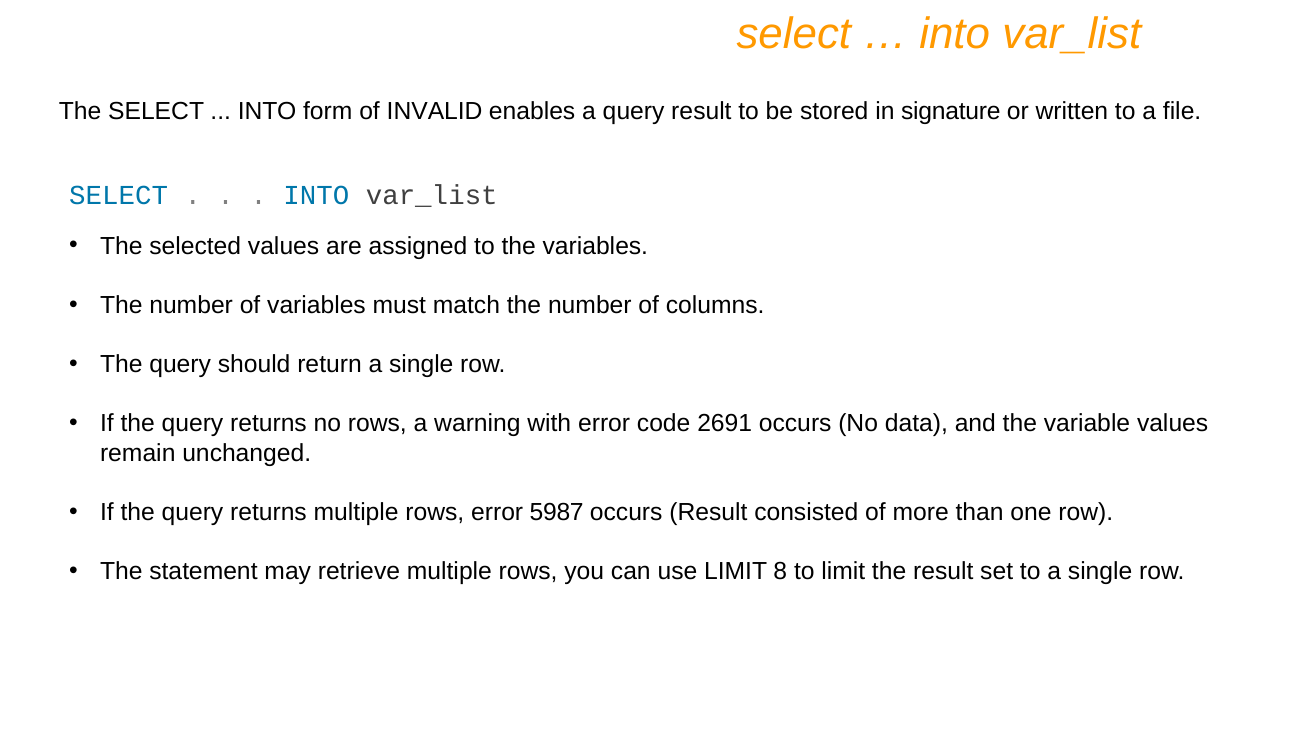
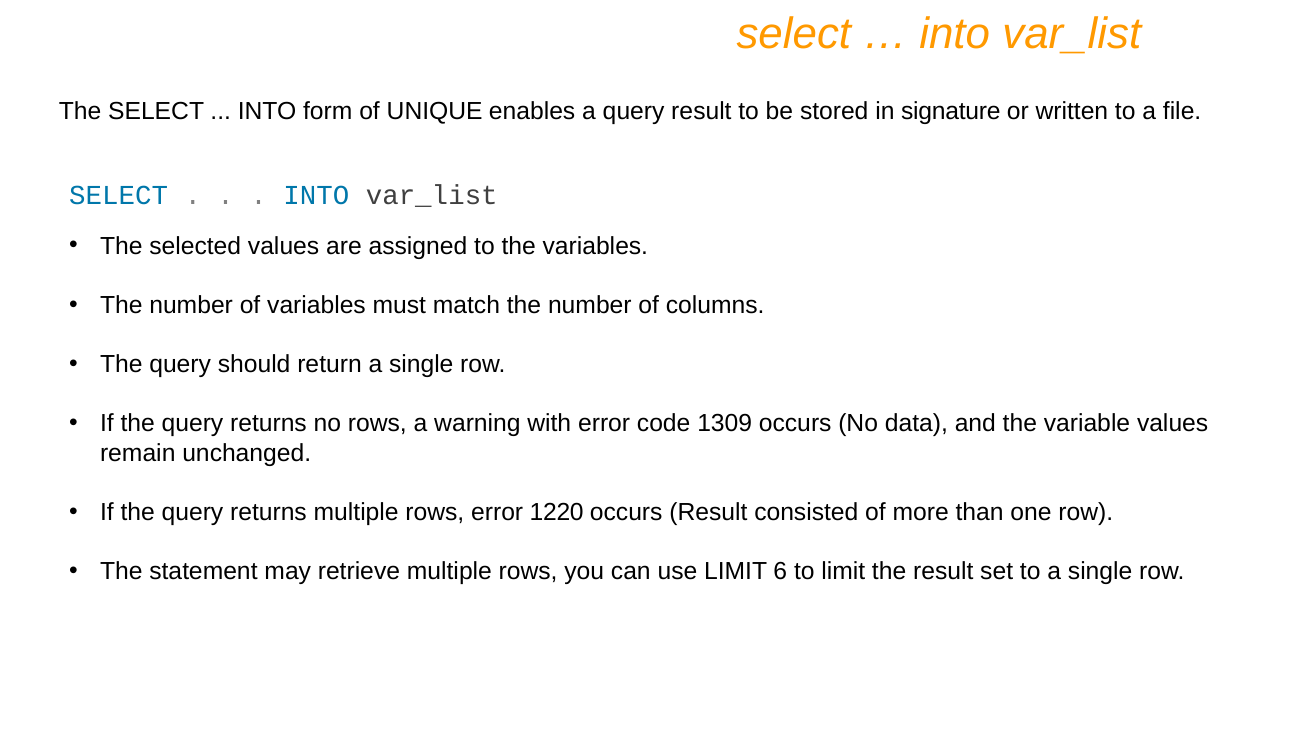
INVALID: INVALID -> UNIQUE
2691: 2691 -> 1309
5987: 5987 -> 1220
8: 8 -> 6
